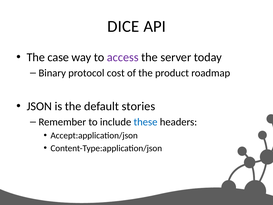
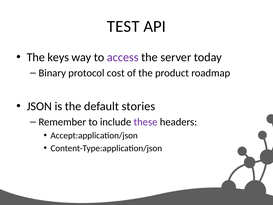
DICE: DICE -> TEST
case: case -> keys
these colour: blue -> purple
